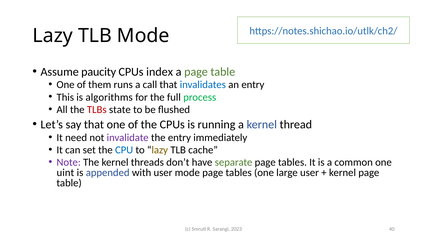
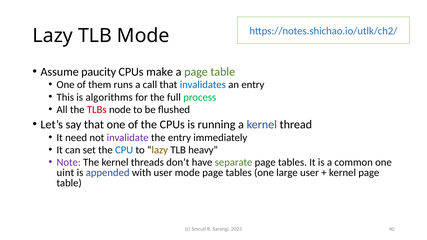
index: index -> make
state: state -> node
cache: cache -> heavy
